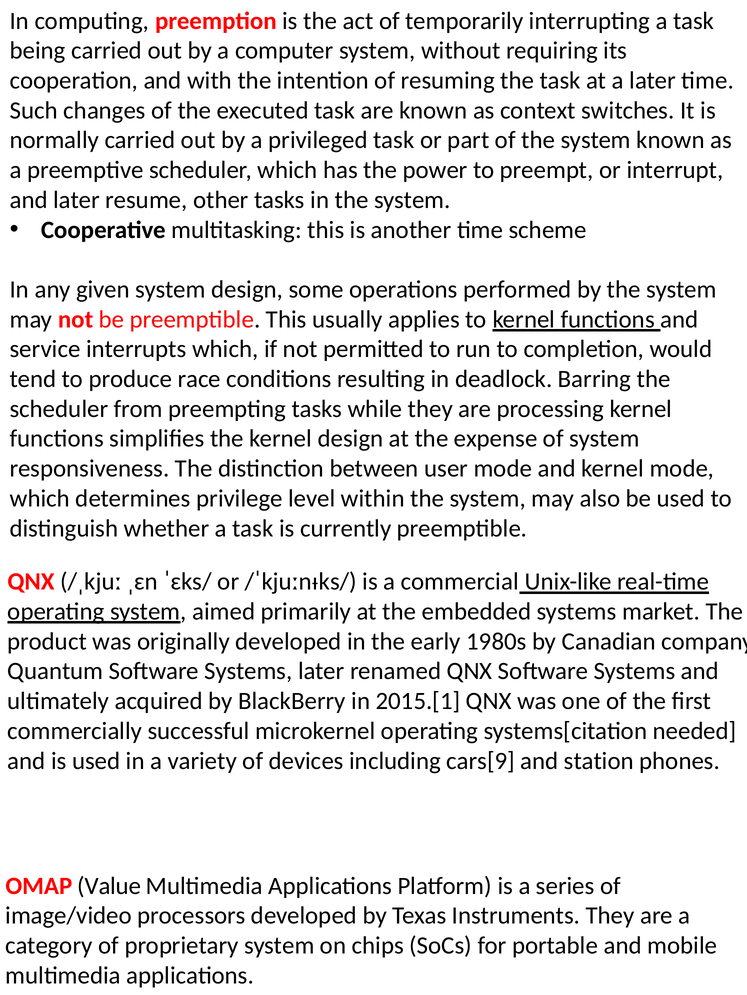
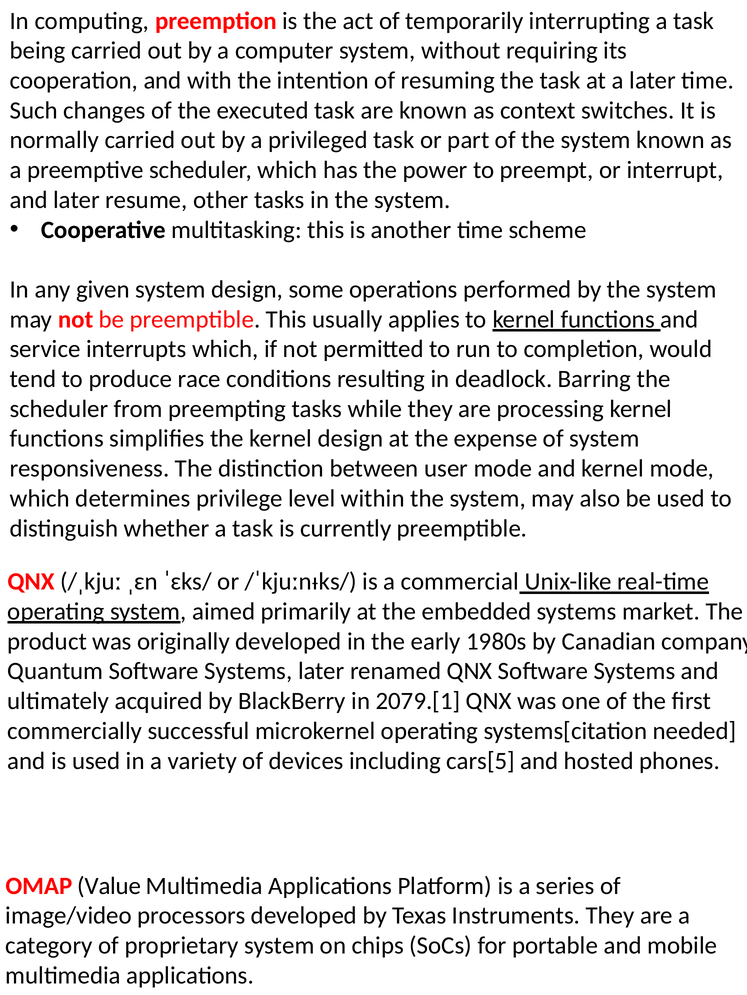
2015.[1: 2015.[1 -> 2079.[1
cars[9: cars[9 -> cars[5
station: station -> hosted
